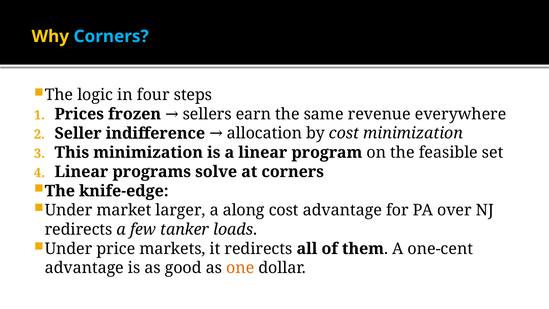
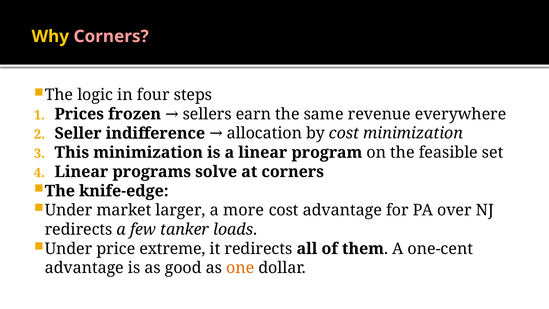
Corners at (111, 36) colour: light blue -> pink
along: along -> more
markets: markets -> extreme
